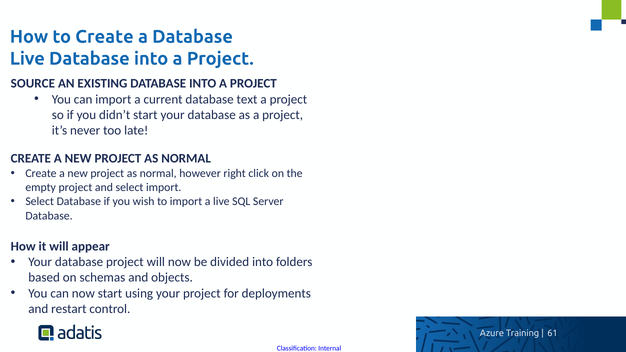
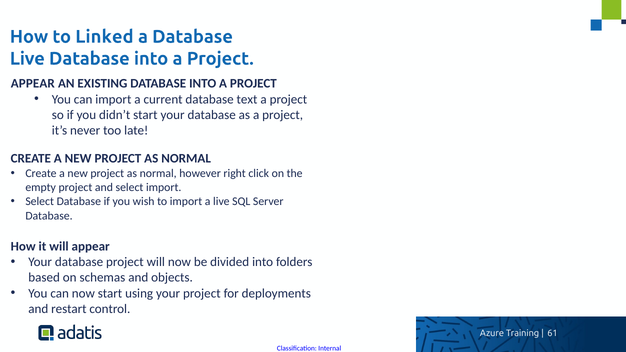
to Create: Create -> Linked
SOURCE at (33, 84): SOURCE -> APPEAR
